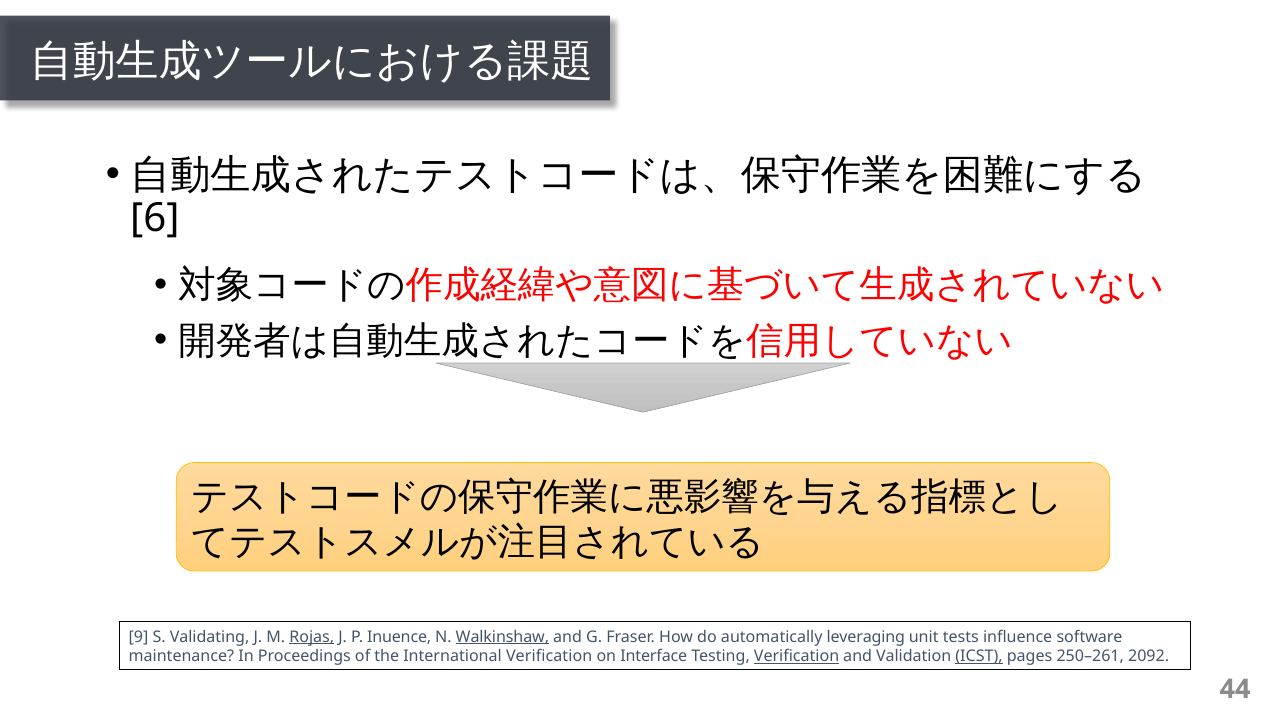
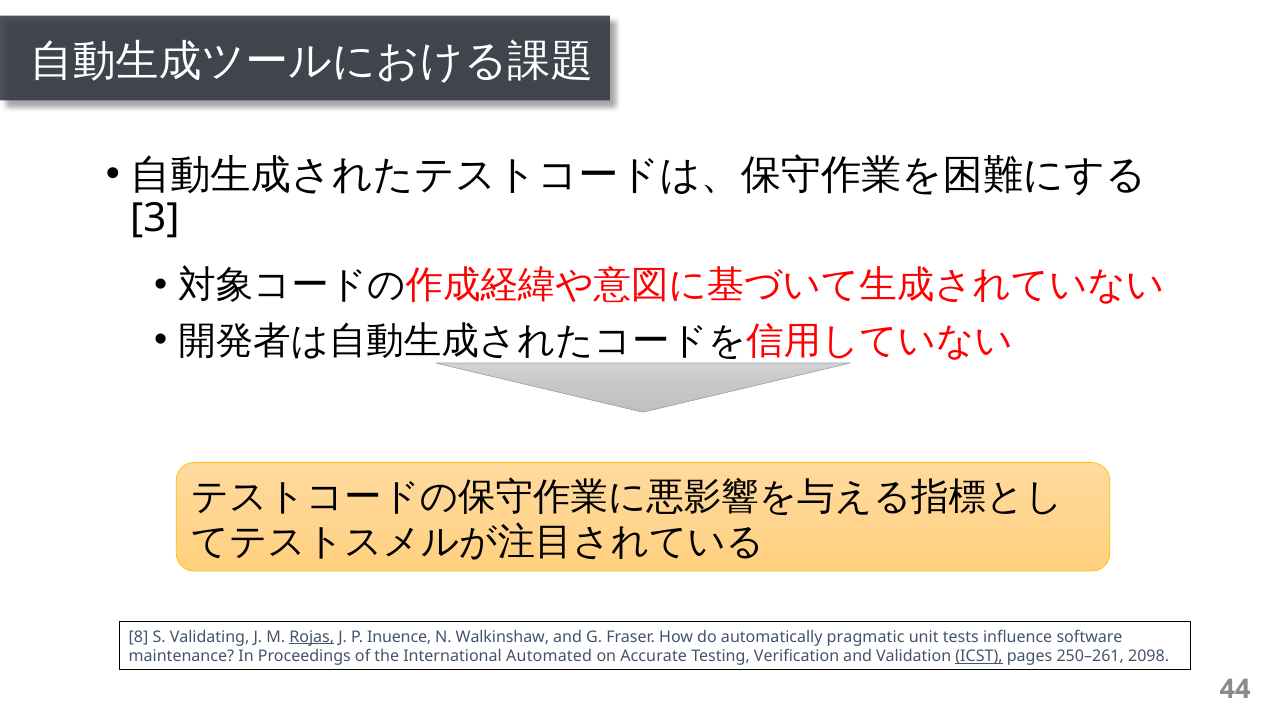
6: 6 -> 3
9: 9 -> 8
Walkinshaw underline: present -> none
leveraging: leveraging -> pragmatic
International Veriﬁcation: Veriﬁcation -> Automated
Interface: Interface -> Accurate
Veriﬁcation at (797, 657) underline: present -> none
2092: 2092 -> 2098
